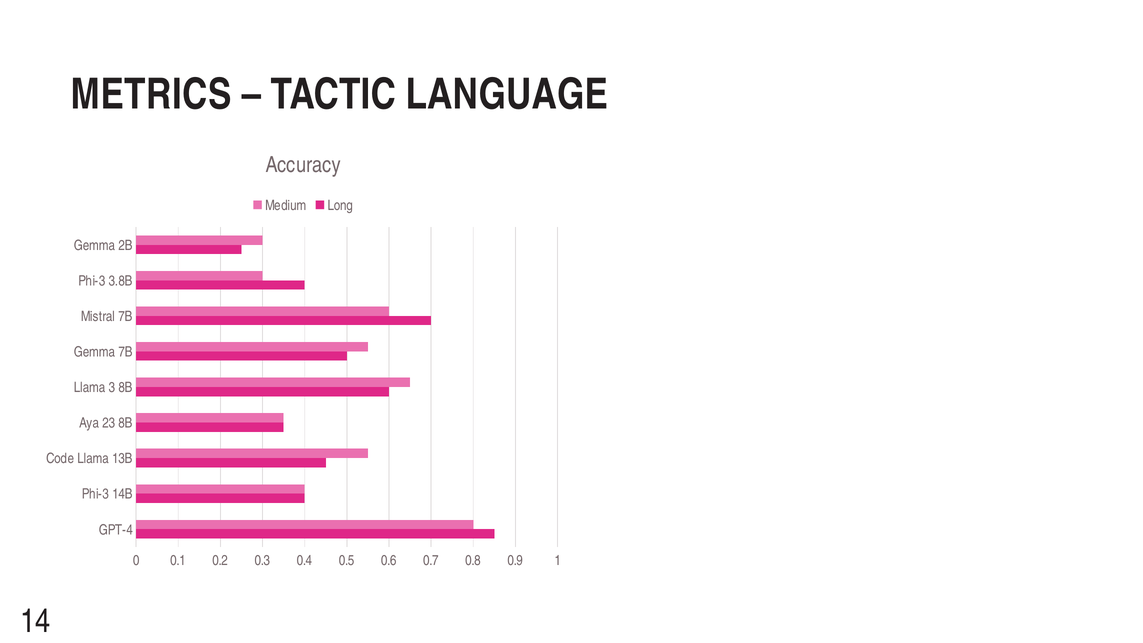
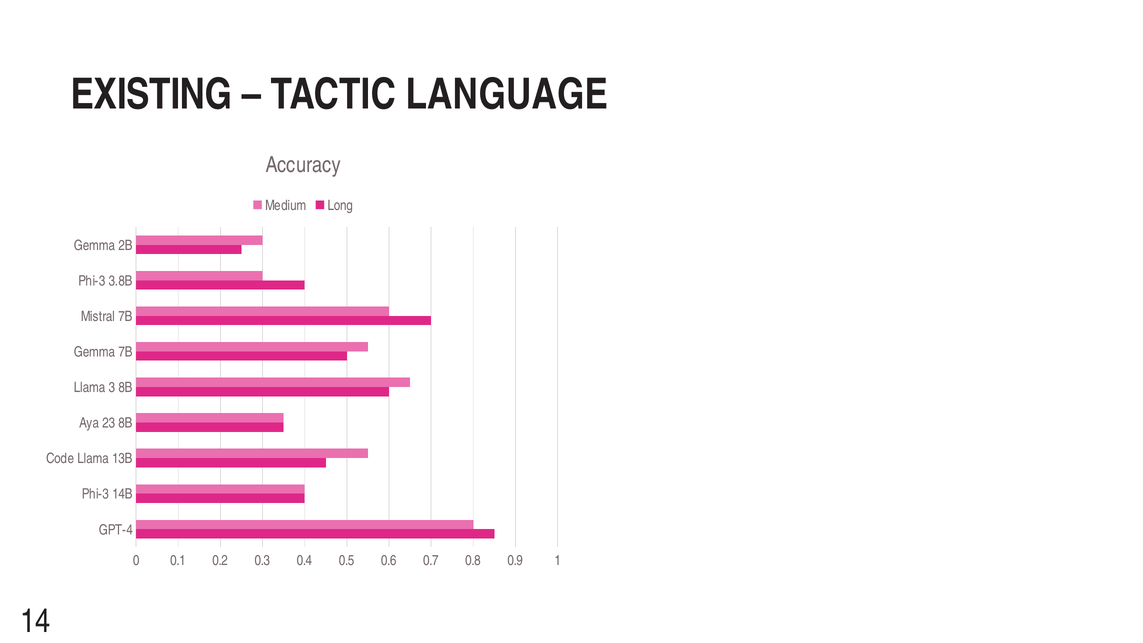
METRICS: METRICS -> EXISTING
